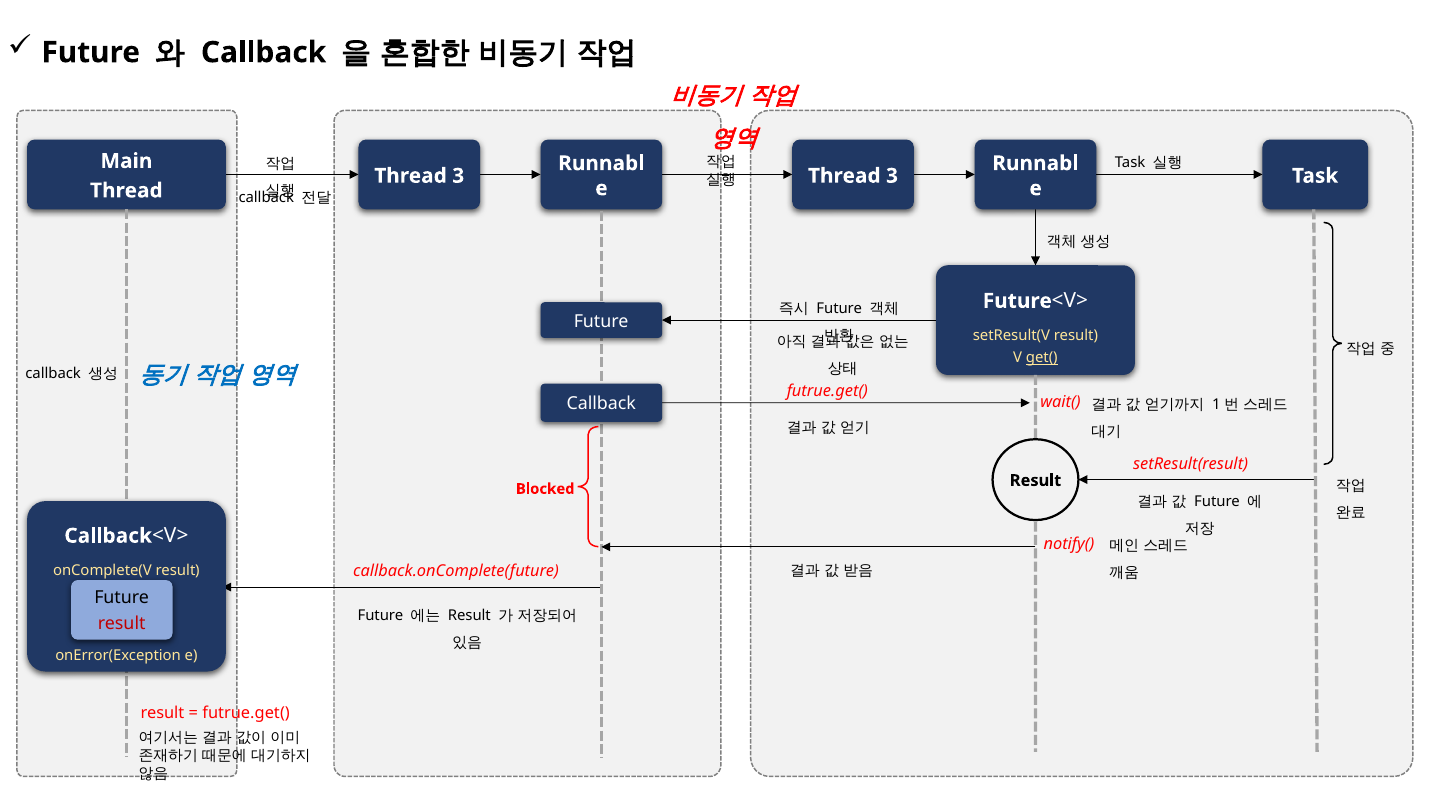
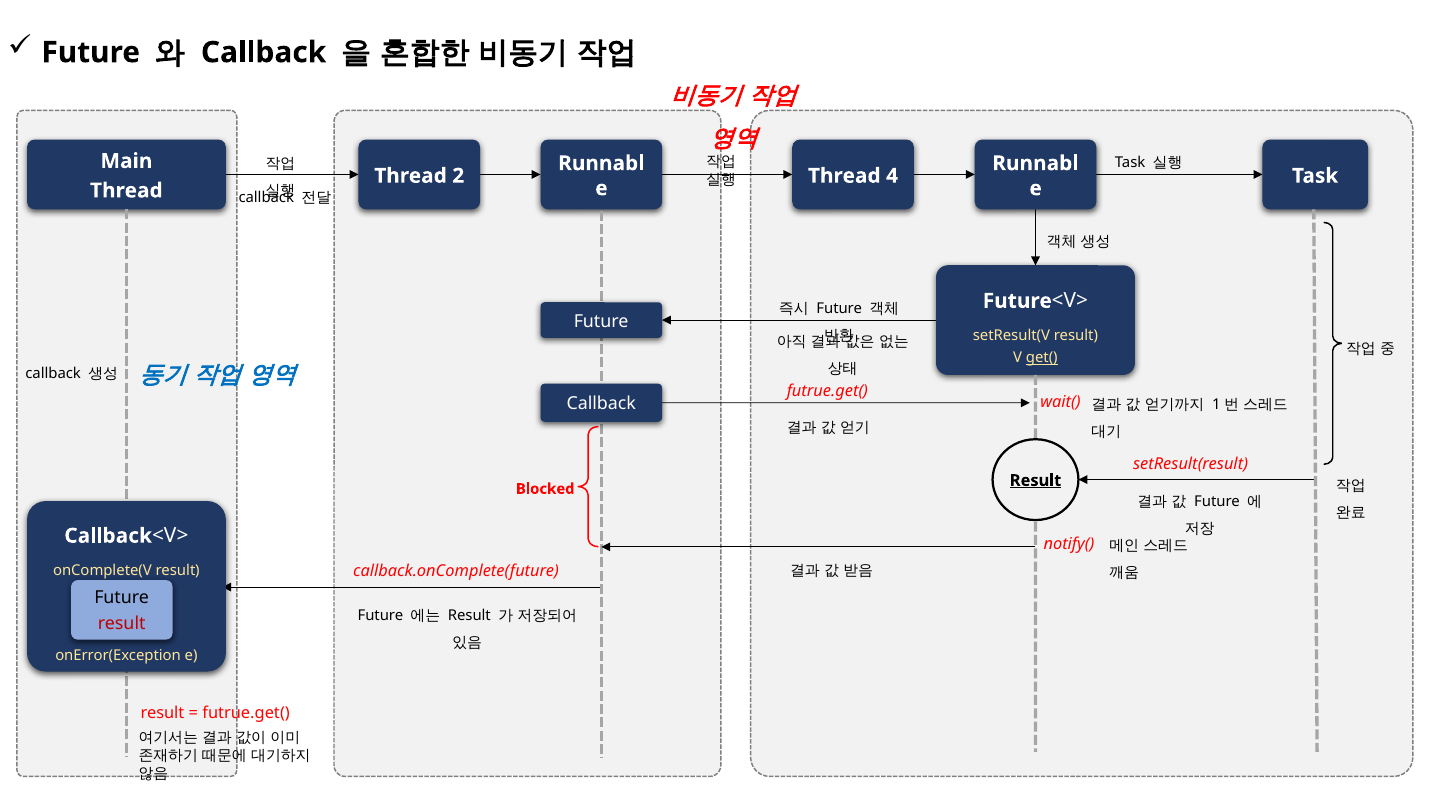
3 at (458, 176): 3 -> 2
3 at (892, 176): 3 -> 4
Result at (1036, 481) underline: none -> present
